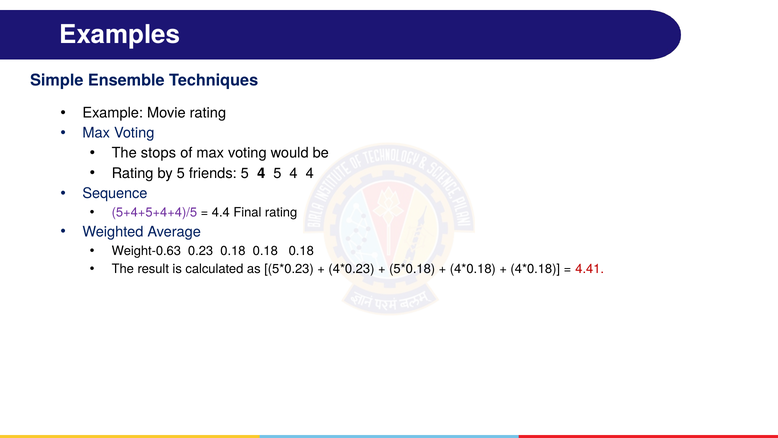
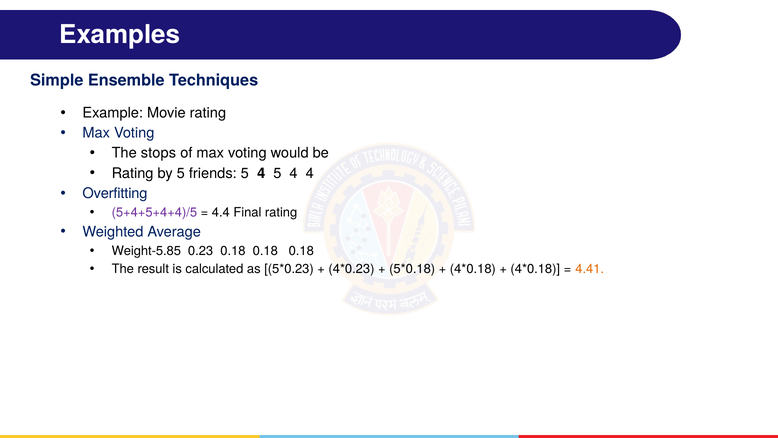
Sequence: Sequence -> Overfitting
Weight-0.63: Weight-0.63 -> Weight-5.85
4.41 colour: red -> orange
